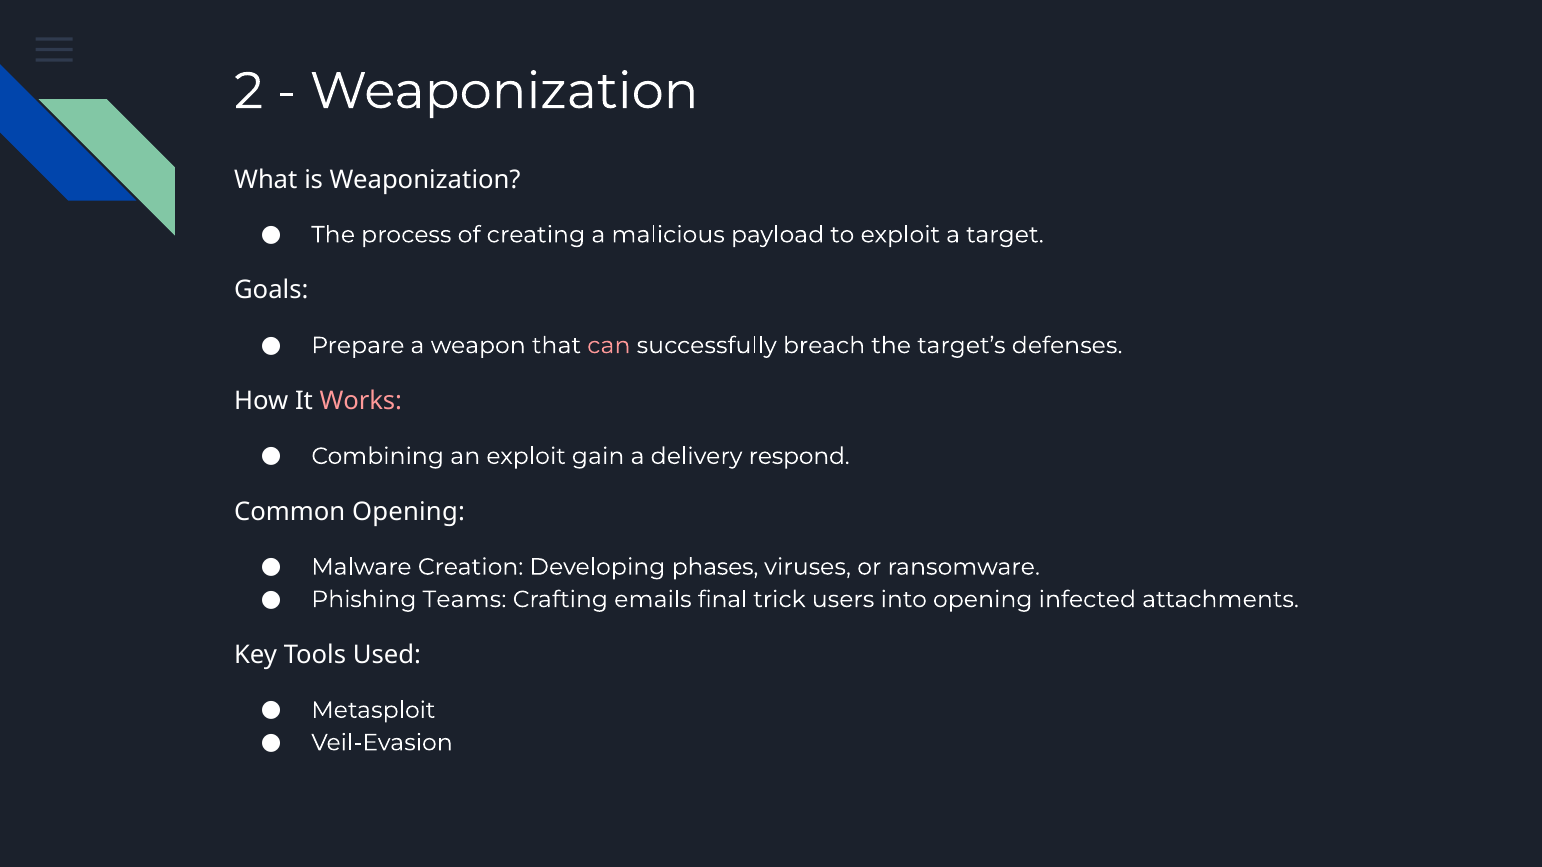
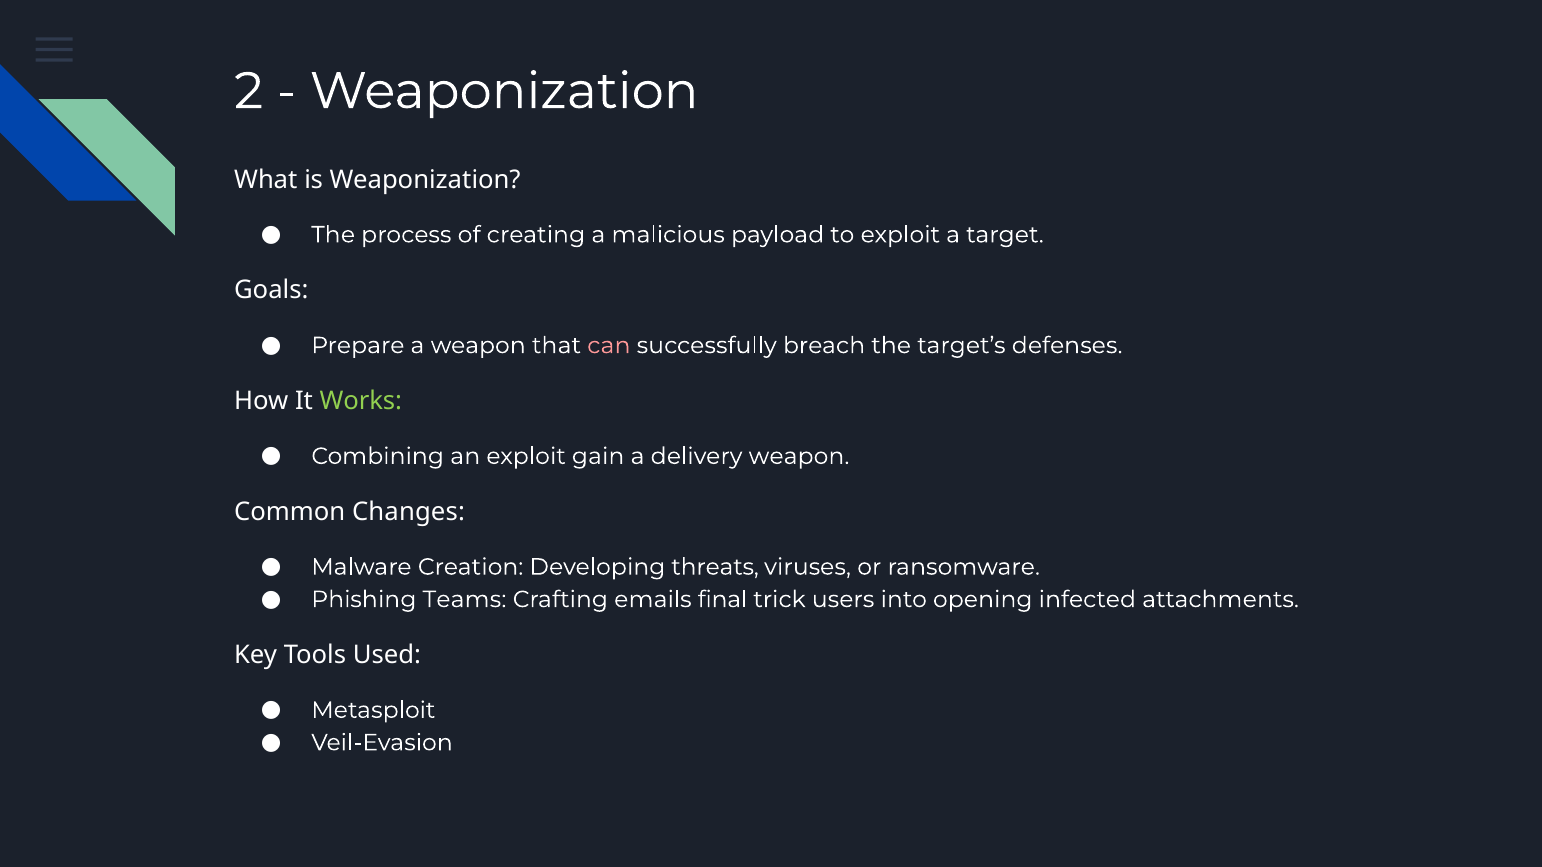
Works colour: pink -> light green
delivery respond: respond -> weapon
Common Opening: Opening -> Changes
phases: phases -> threats
